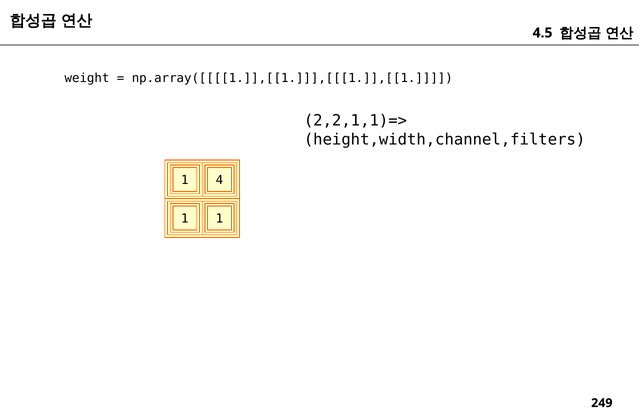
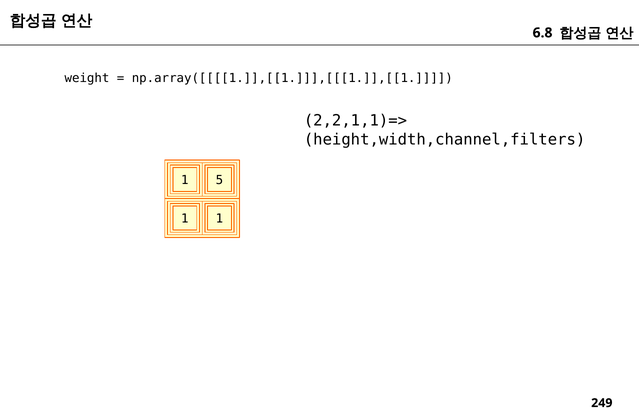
4.5: 4.5 -> 6.8
4: 4 -> 5
